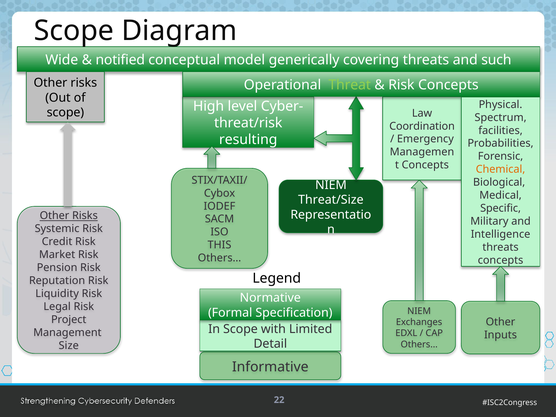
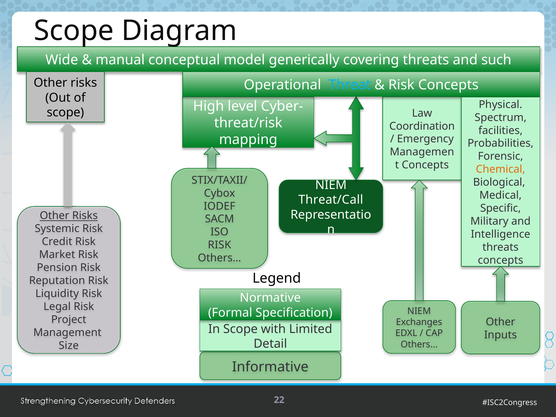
notified: notified -> manual
Threat colour: light green -> light blue
resulting: resulting -> mapping
Threat/Size: Threat/Size -> Threat/Call
THIS at (219, 245): THIS -> RISK
